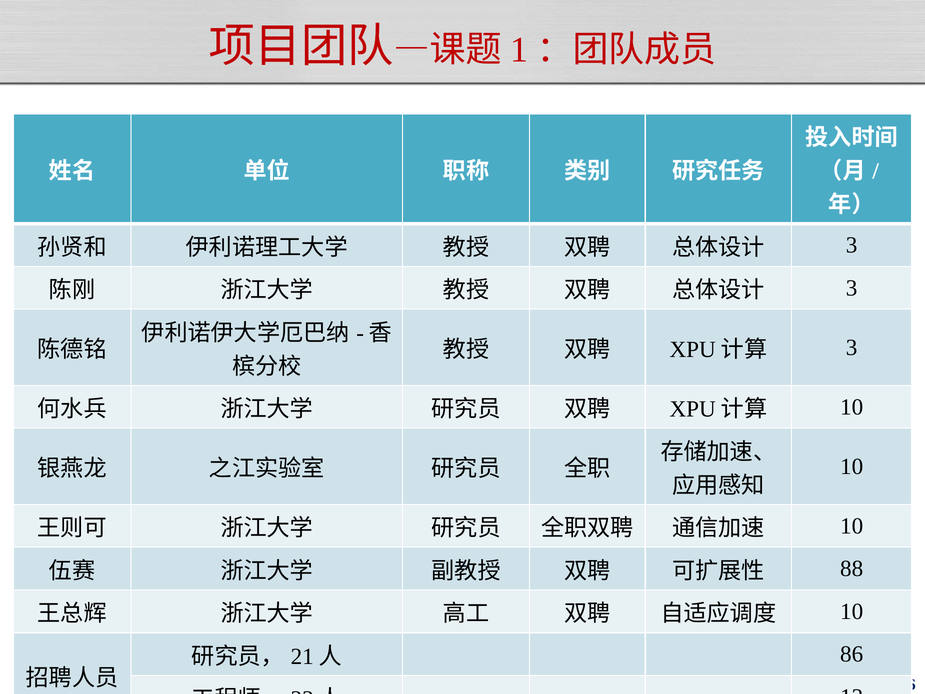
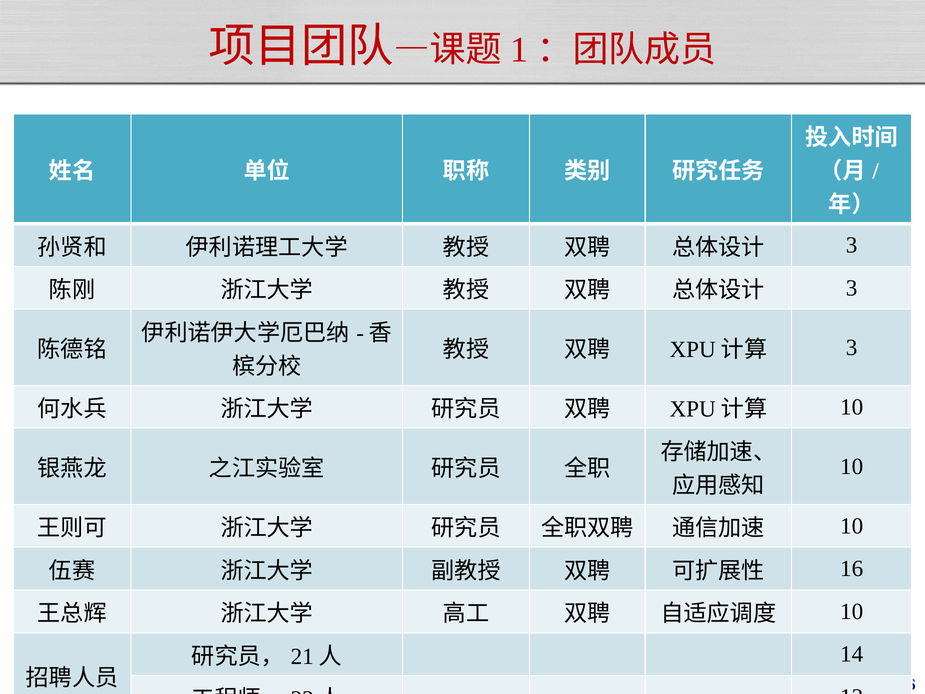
88: 88 -> 16
86: 86 -> 14
